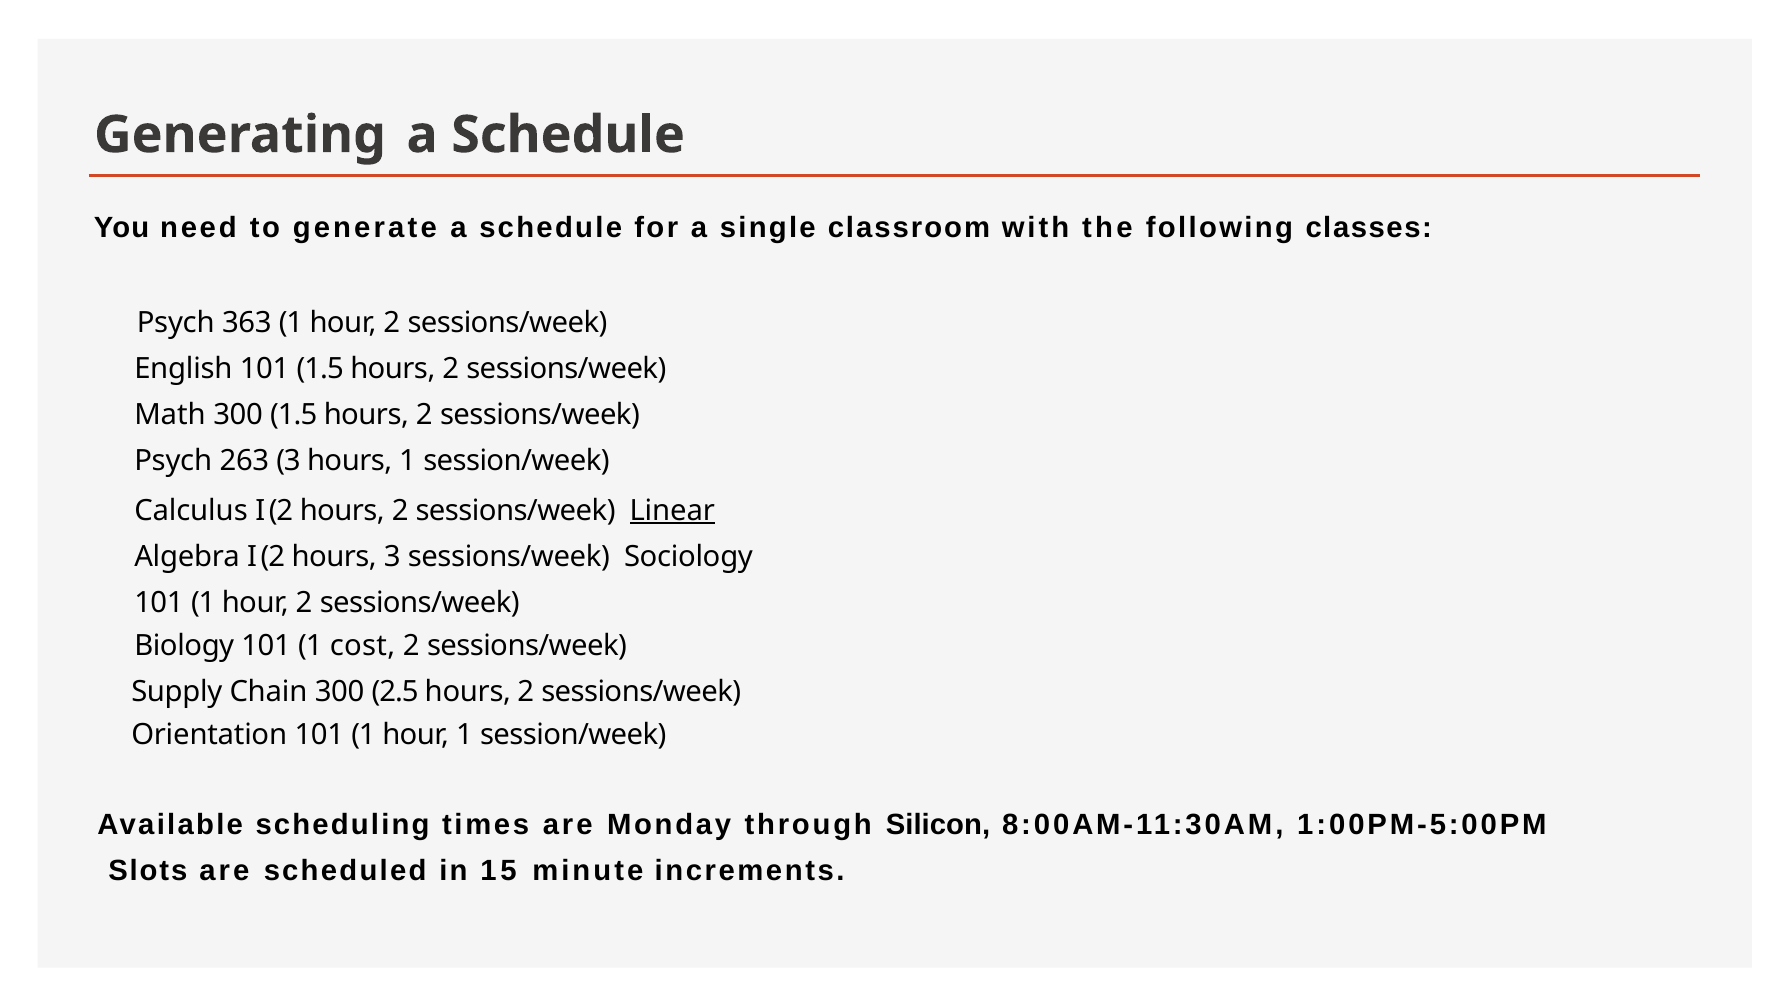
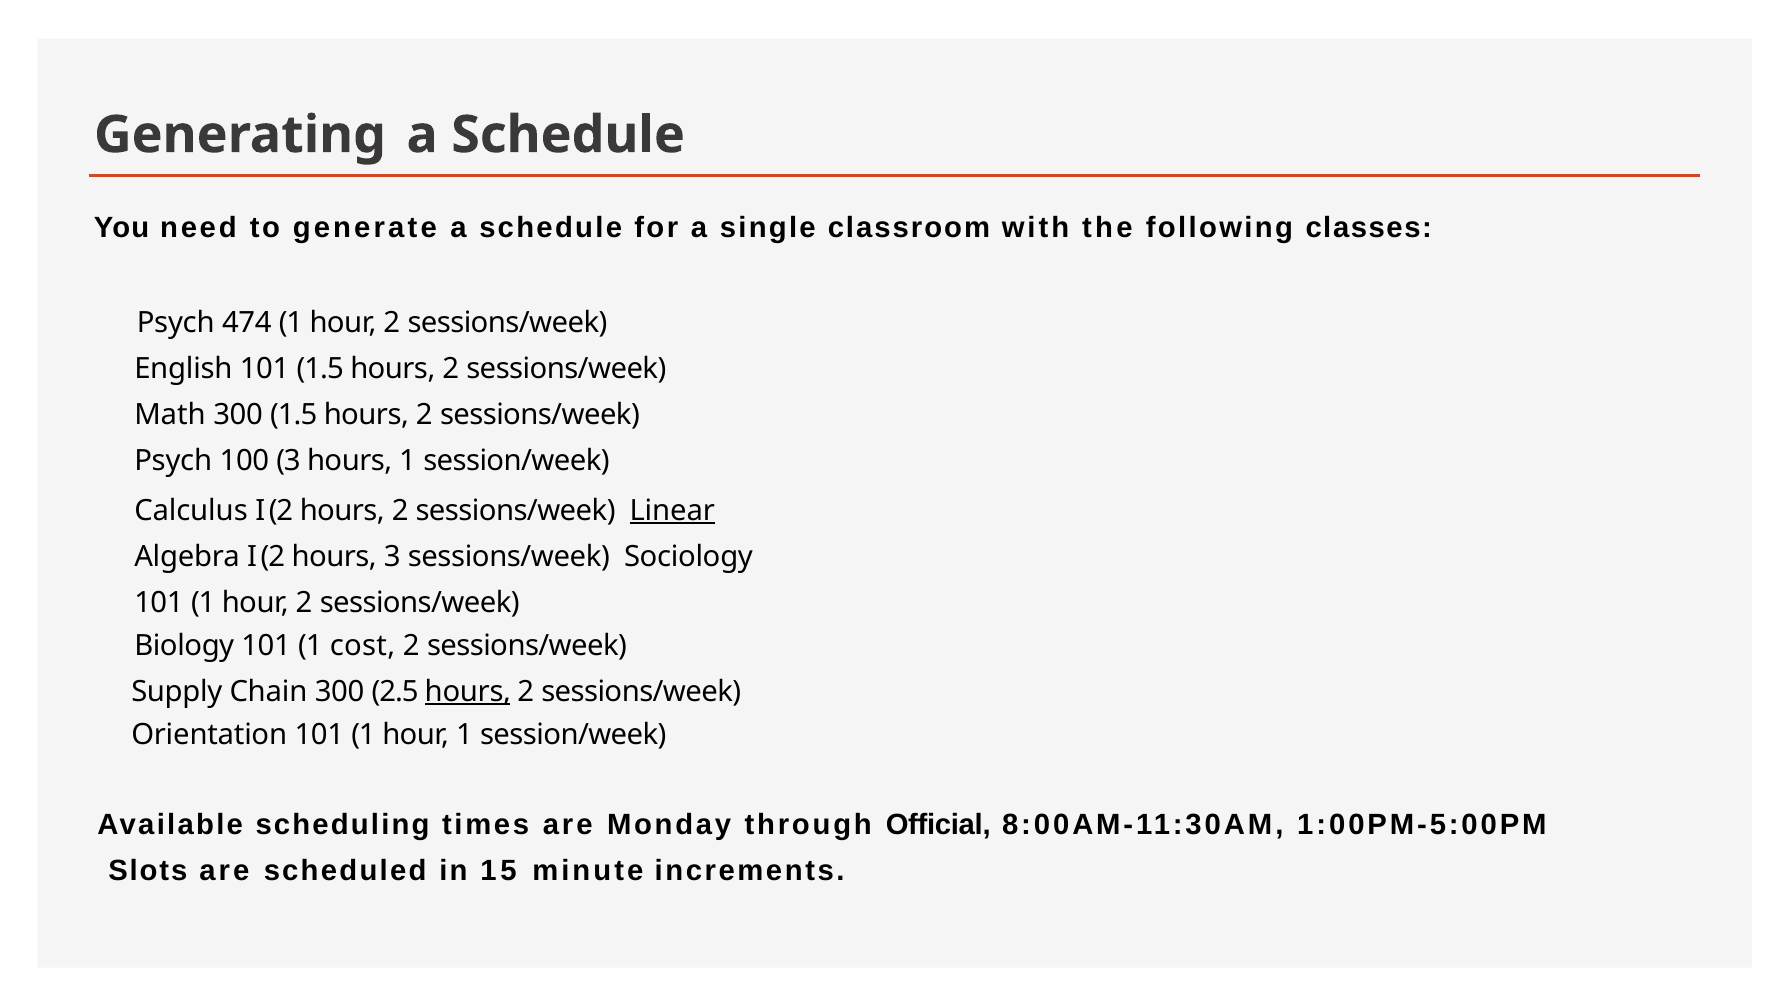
363: 363 -> 474
263: 263 -> 100
hours at (468, 692) underline: none -> present
Silicon: Silicon -> Official
